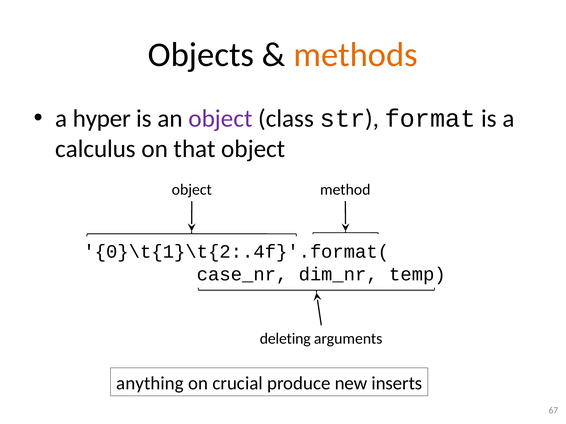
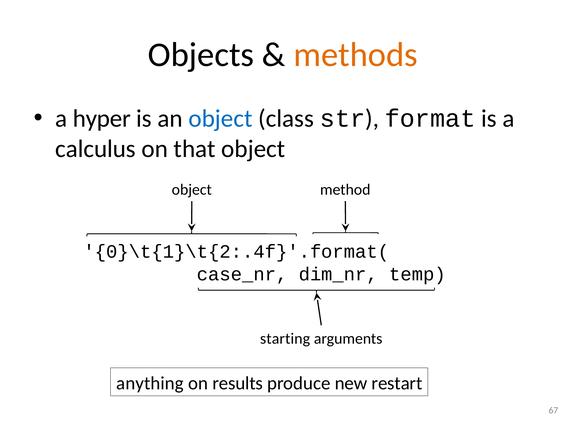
object at (220, 119) colour: purple -> blue
deleting: deleting -> starting
crucial: crucial -> results
inserts: inserts -> restart
